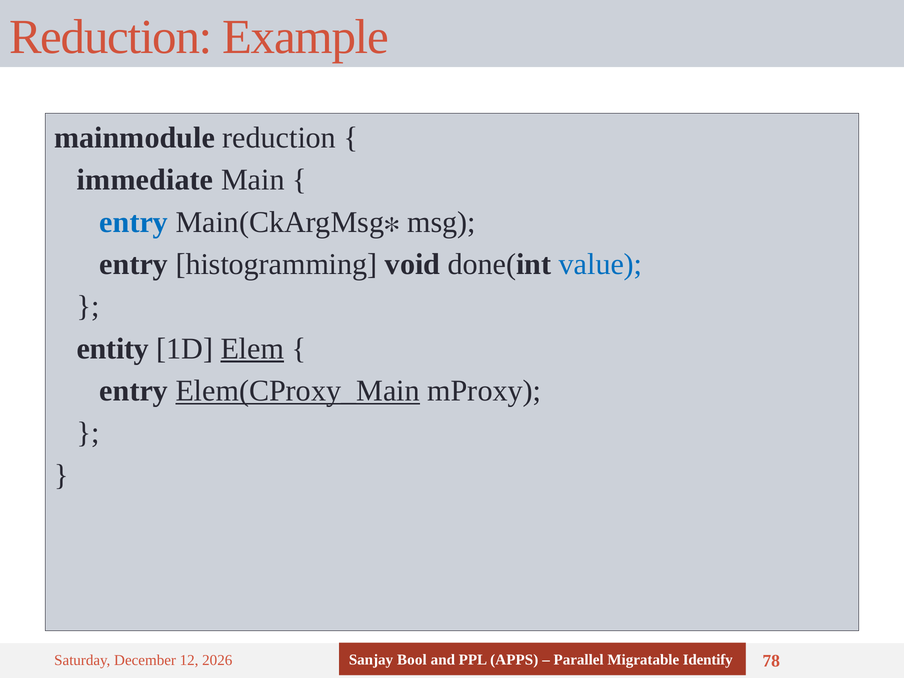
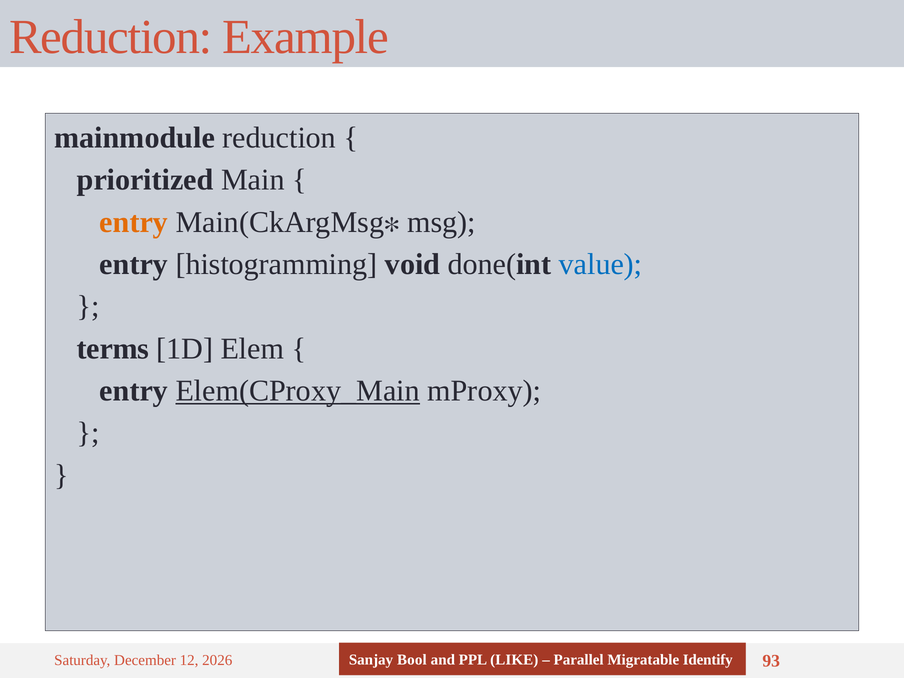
immediate: immediate -> prioritized
entry at (134, 222) colour: blue -> orange
entity: entity -> terms
Elem underline: present -> none
APPS: APPS -> LIKE
78: 78 -> 93
